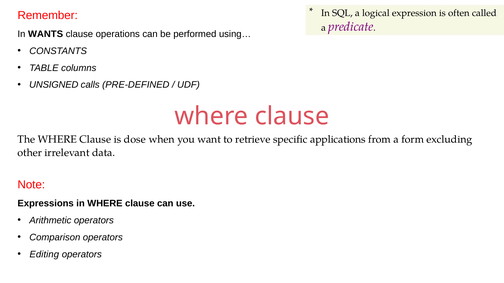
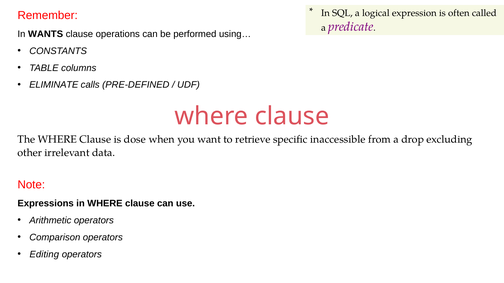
UNSIGNED: UNSIGNED -> ELIMINATE
applications: applications -> inaccessible
form: form -> drop
